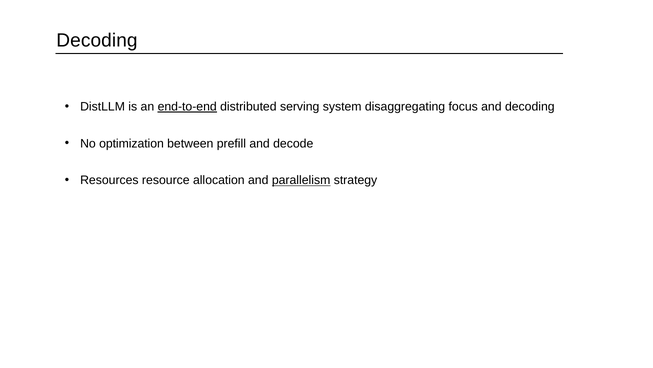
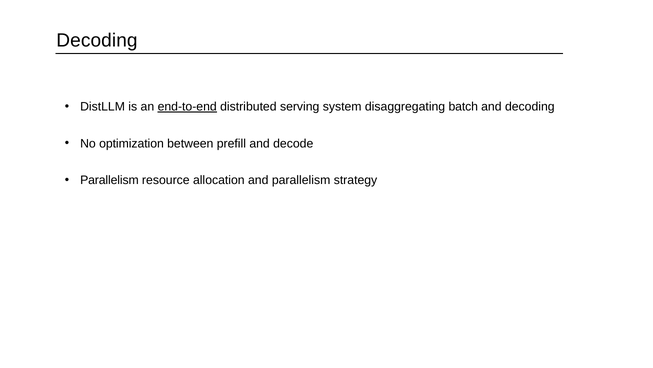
focus: focus -> batch
Resources at (109, 180): Resources -> Parallelism
parallelism at (301, 180) underline: present -> none
